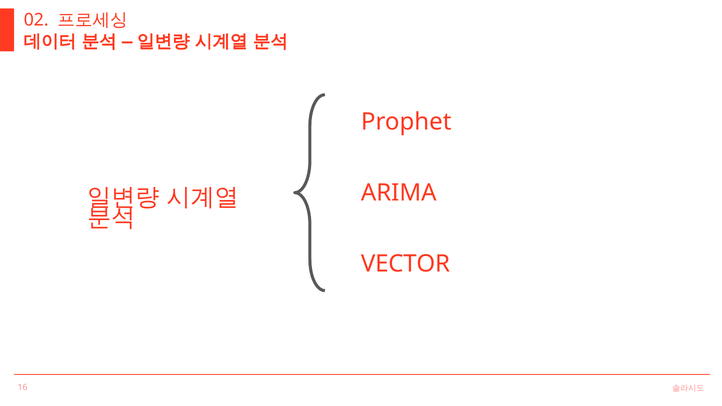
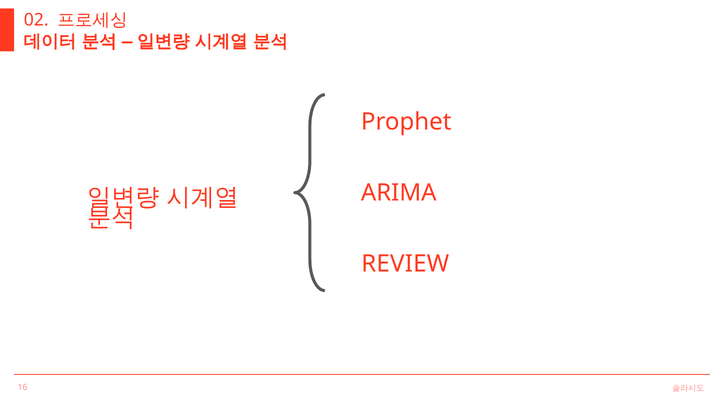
VECTOR: VECTOR -> REVIEW
